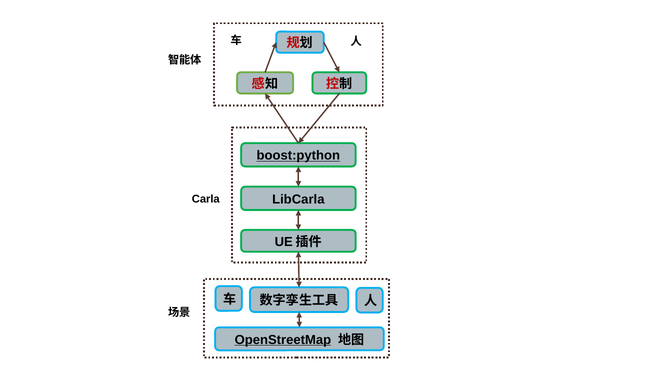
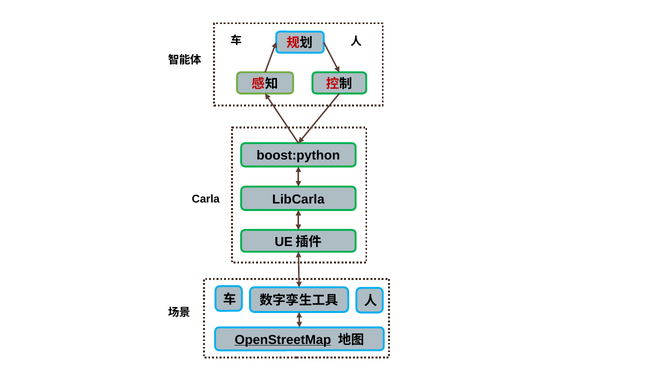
boost:python underline: present -> none
